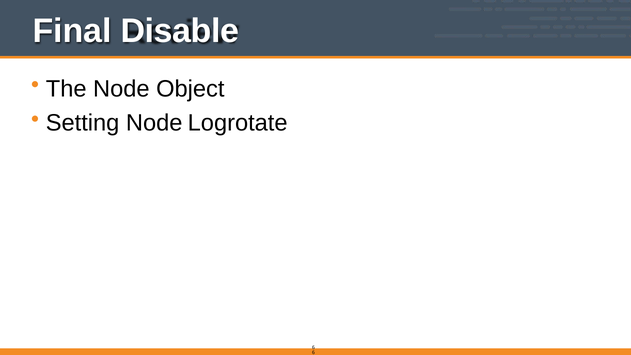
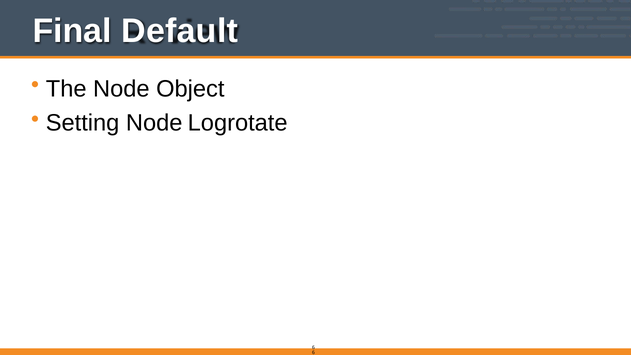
Disable: Disable -> Default
